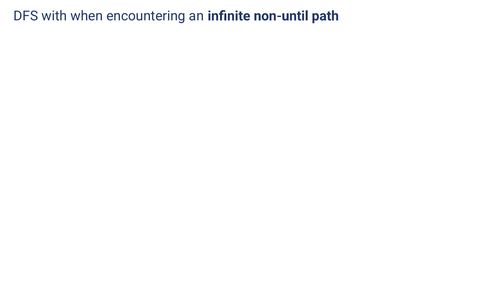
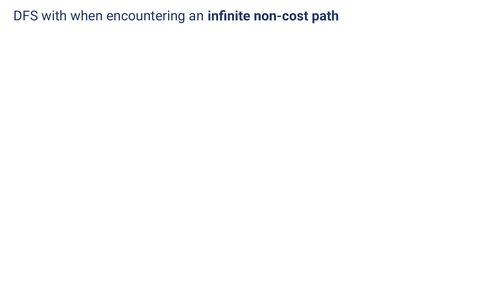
non-until: non-until -> non-cost
